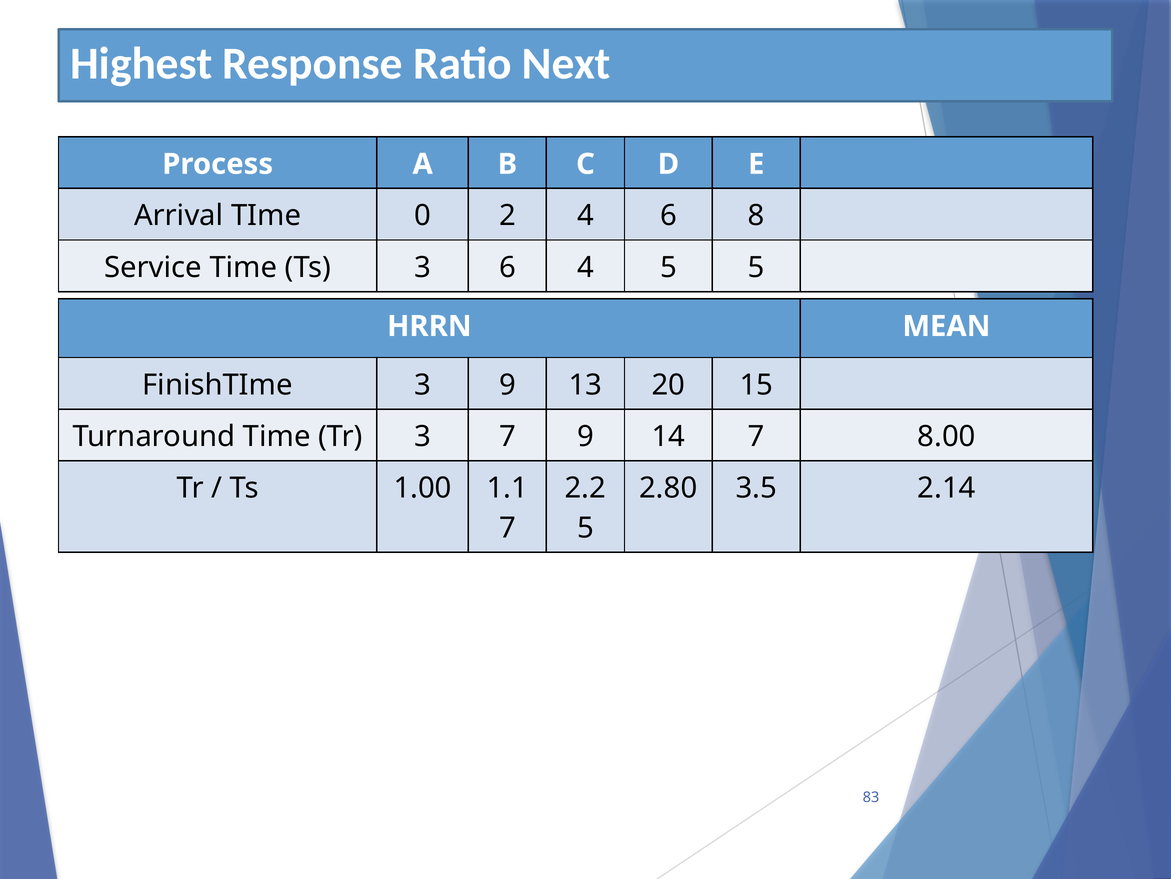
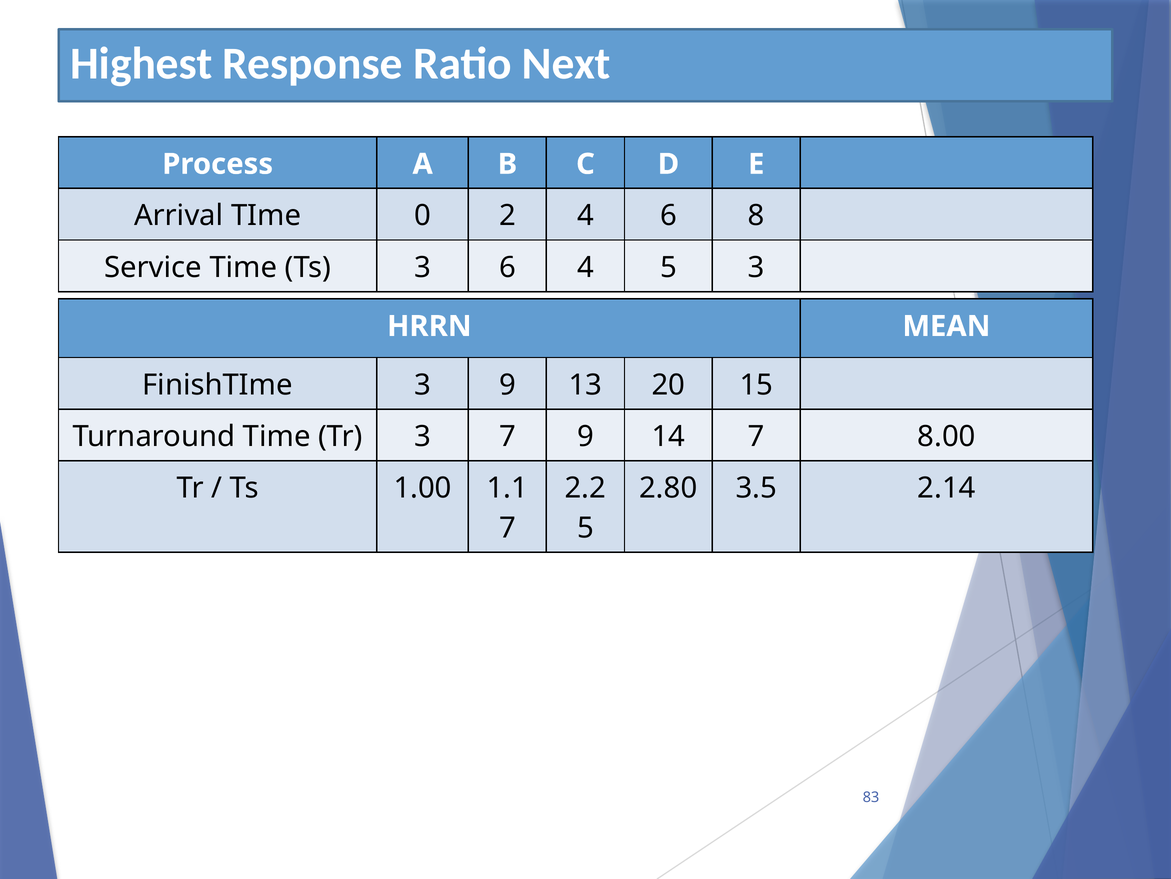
5 5: 5 -> 3
